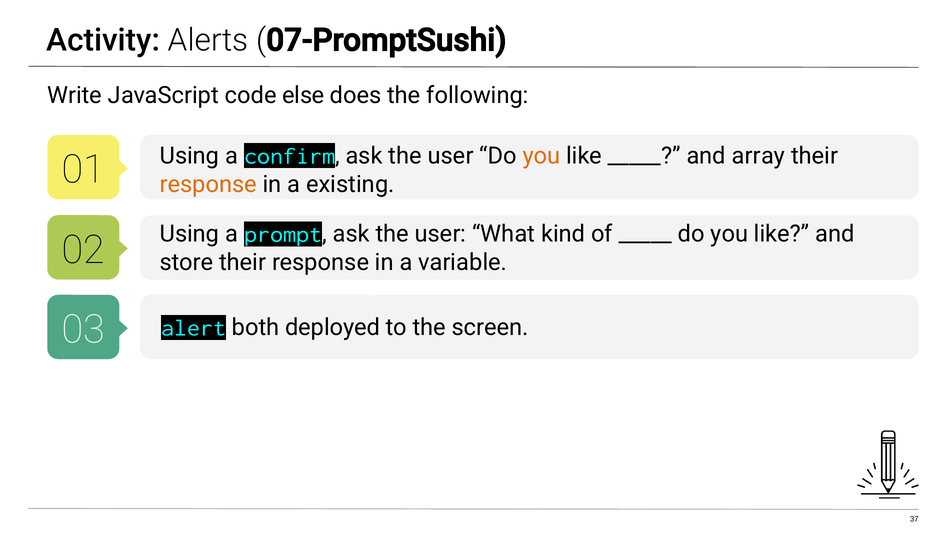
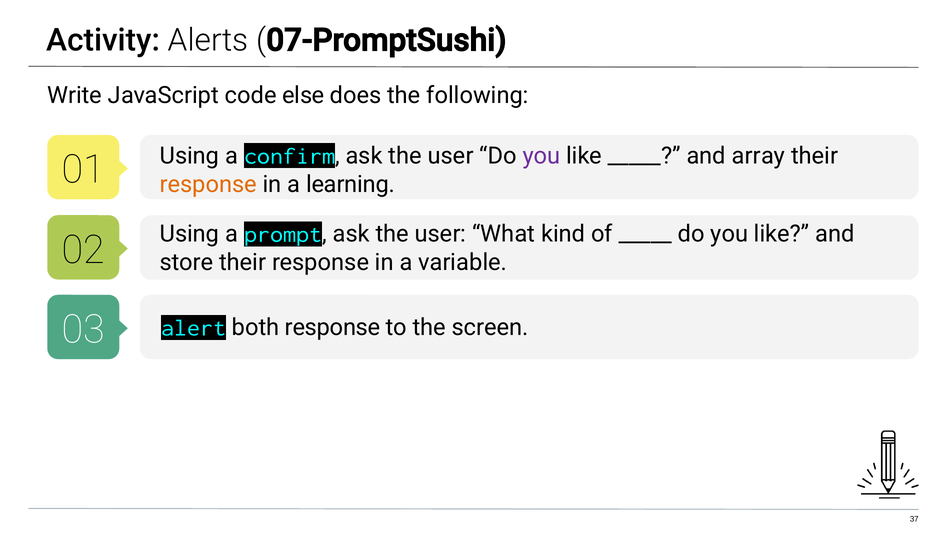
you at (541, 156) colour: orange -> purple
existing: existing -> learning
both deployed: deployed -> response
